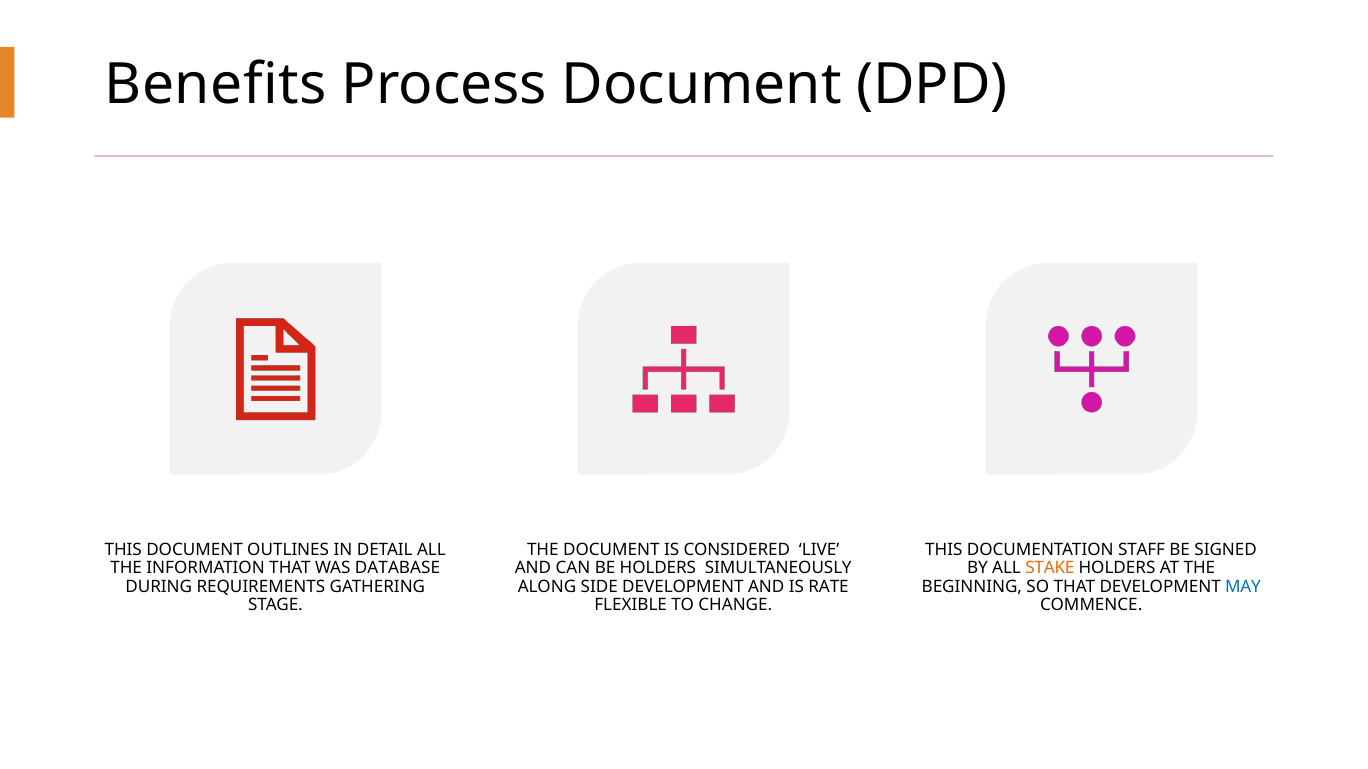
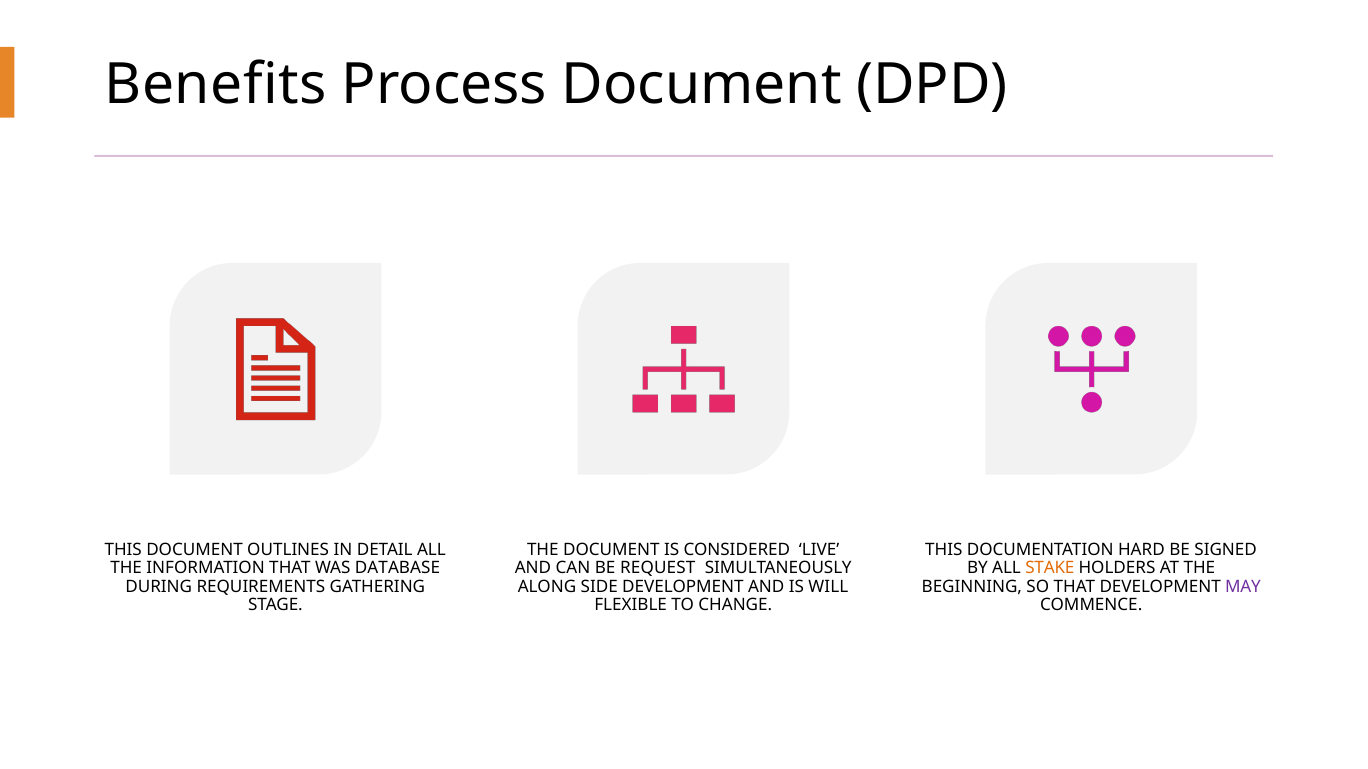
STAFF: STAFF -> HARD
BE HOLDERS: HOLDERS -> REQUEST
RATE: RATE -> WILL
MAY colour: blue -> purple
